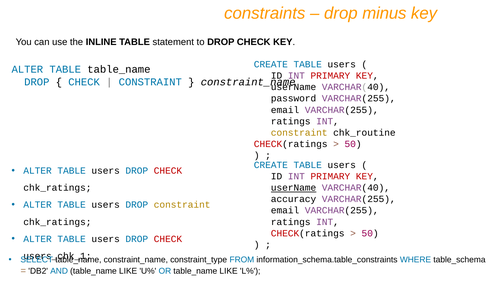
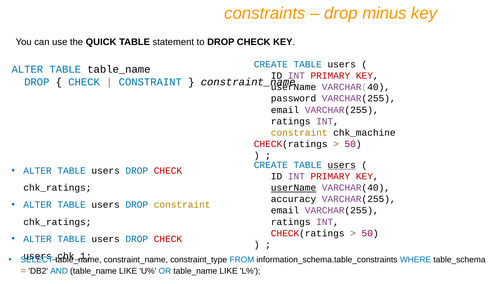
INLINE: INLINE -> QUICK
chk_routine: chk_routine -> chk_machine
users at (342, 165) underline: none -> present
